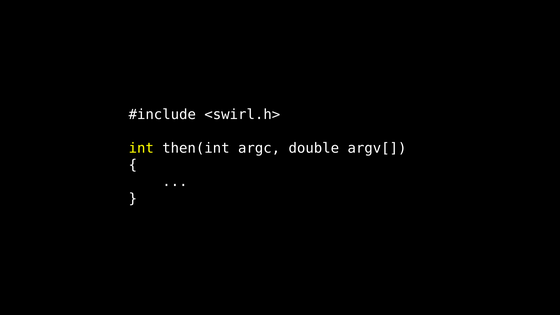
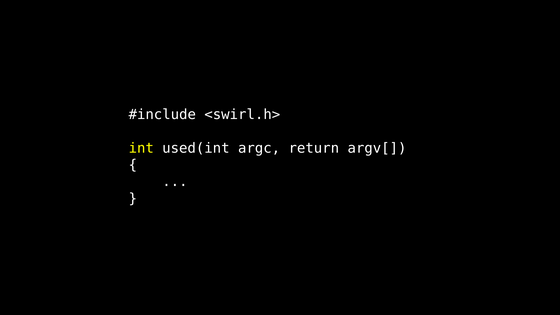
then(int: then(int -> used(int
double: double -> return
